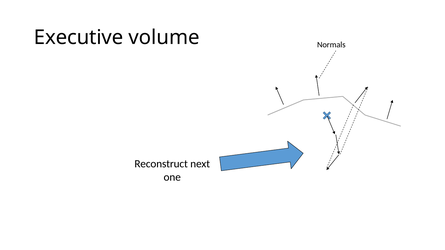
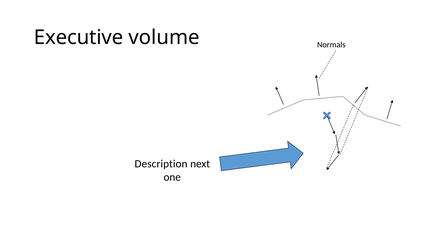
Reconstruct: Reconstruct -> Description
